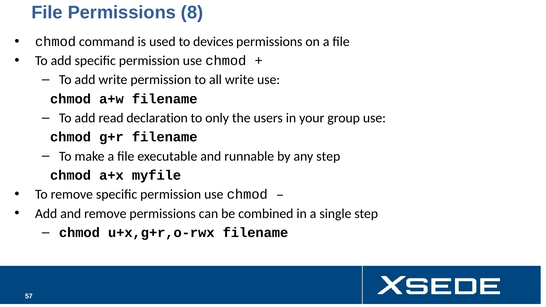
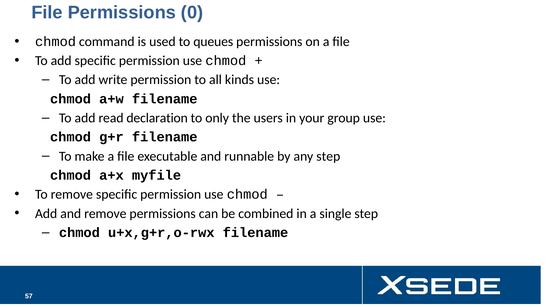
8: 8 -> 0
devices: devices -> queues
all write: write -> kinds
